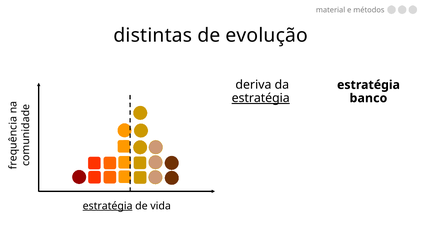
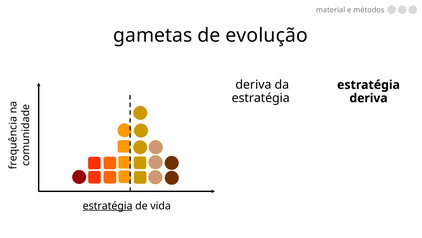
distintas: distintas -> gametas
estratégia at (261, 98) underline: present -> none
banco at (368, 98): banco -> deriva
